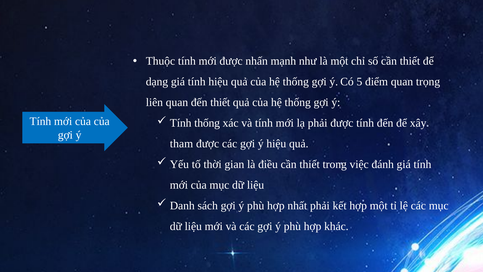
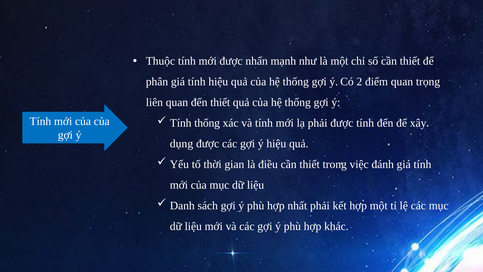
dạng: dạng -> phân
5: 5 -> 2
tham: tham -> dụng
